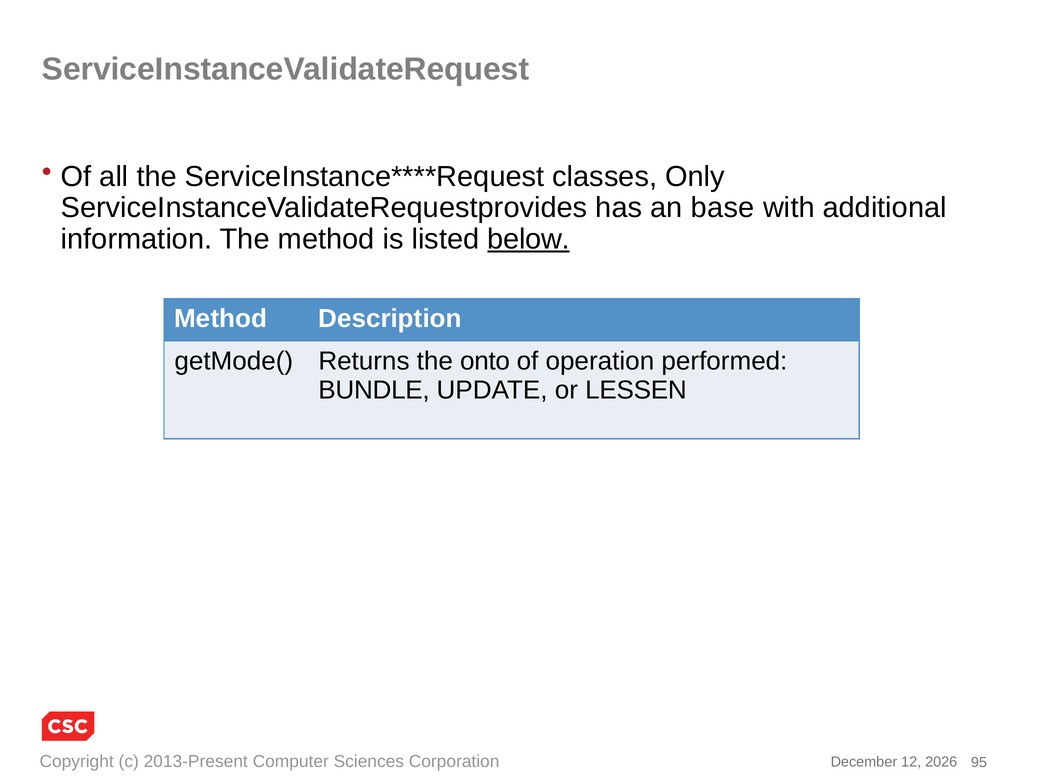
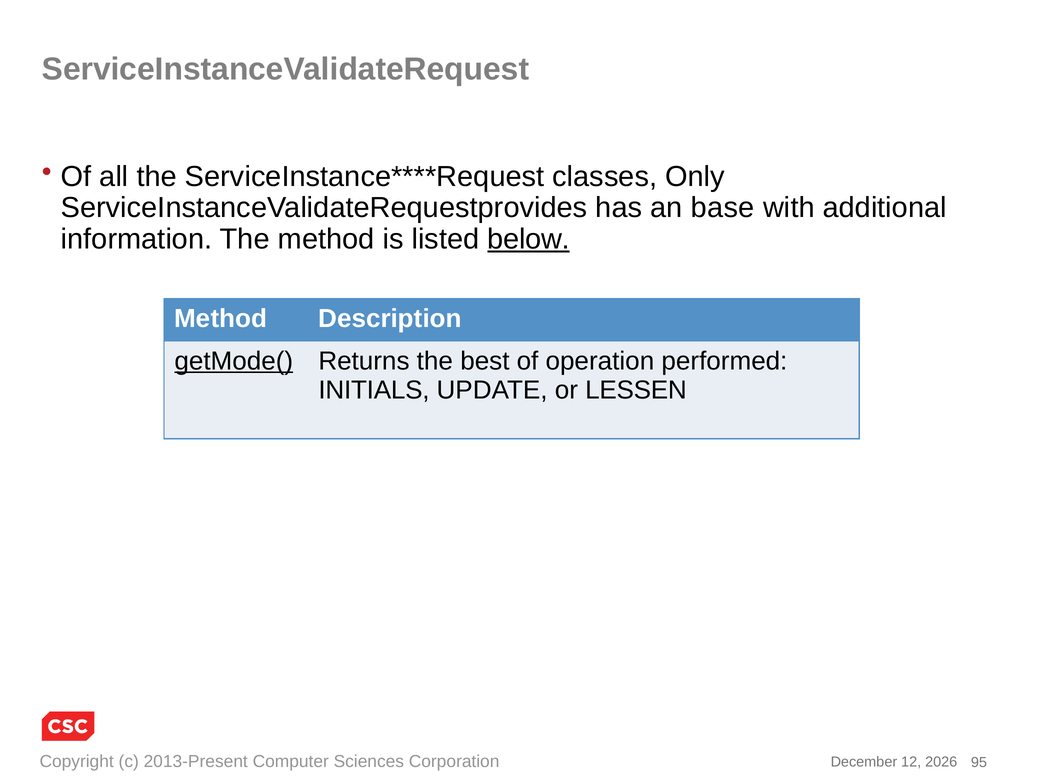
getMode( underline: none -> present
onto: onto -> best
BUNDLE: BUNDLE -> INITIALS
